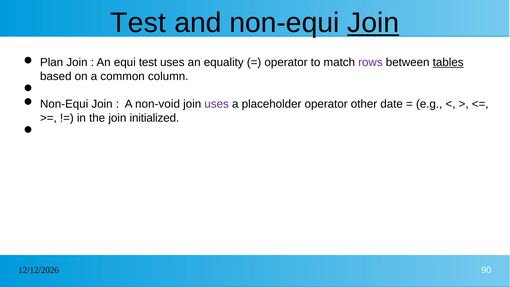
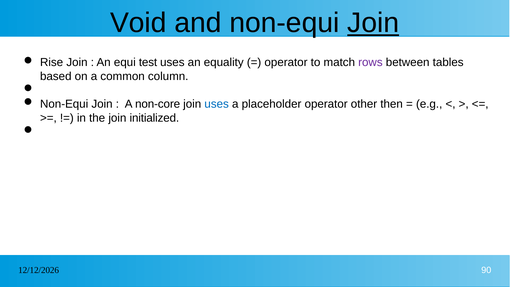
Test at (138, 23): Test -> Void
Plan: Plan -> Rise
tables underline: present -> none
non-void: non-void -> non-core
uses at (217, 104) colour: purple -> blue
date: date -> then
